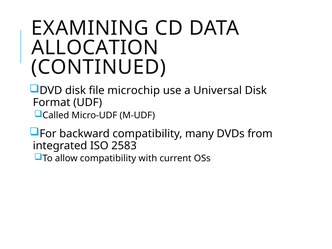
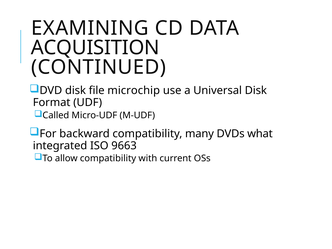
ALLOCATION: ALLOCATION -> ACQUISITION
from: from -> what
2583: 2583 -> 9663
